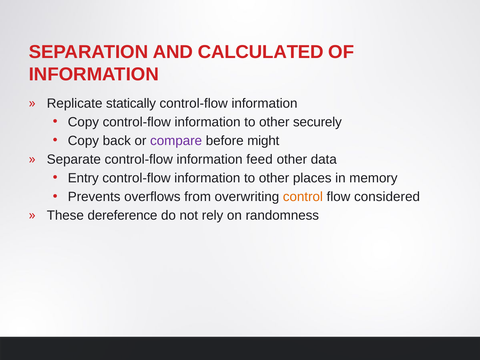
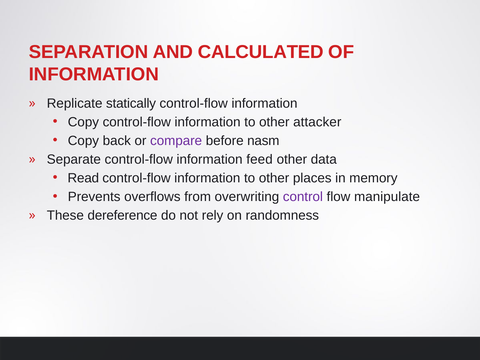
securely: securely -> attacker
might: might -> nasm
Entry: Entry -> Read
control colour: orange -> purple
considered: considered -> manipulate
